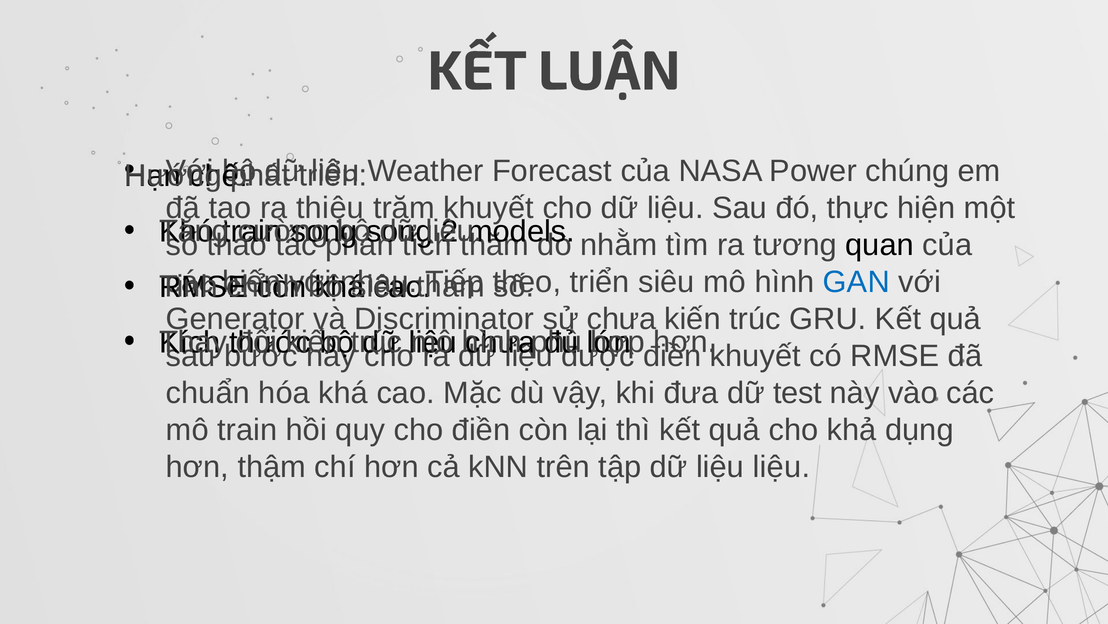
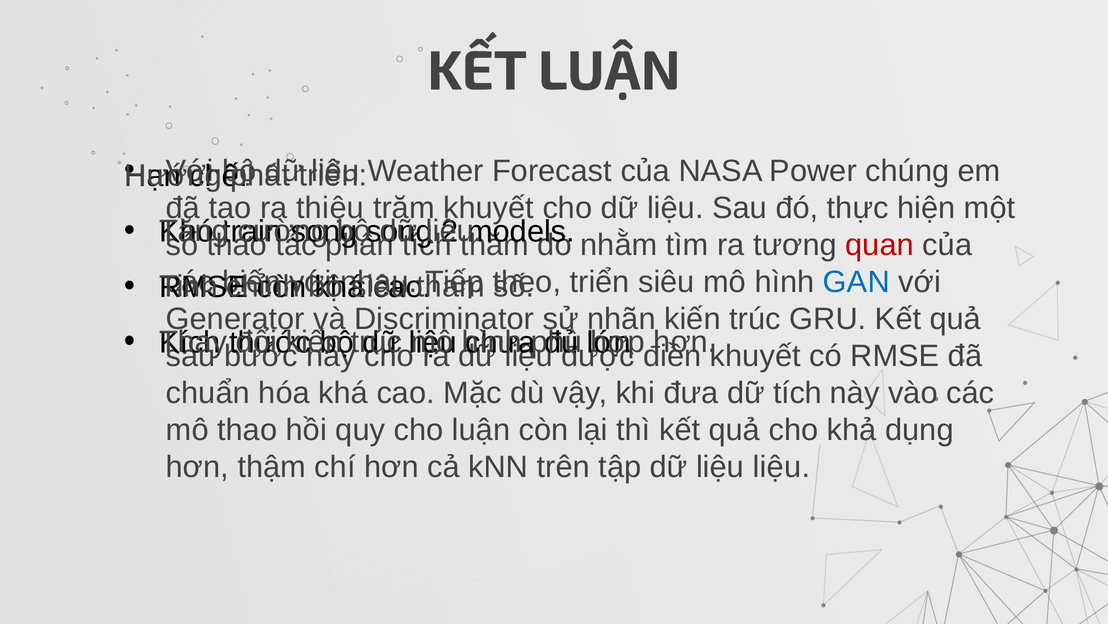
quan colour: black -> red
sử chưa: chưa -> nhãn
dữ test: test -> tích
mô train: train -> thao
cho điền: điền -> luận
